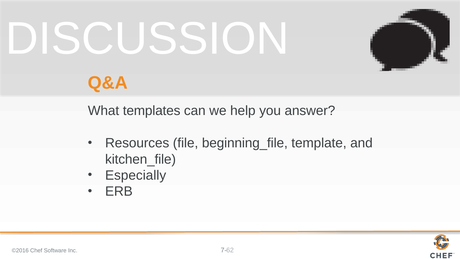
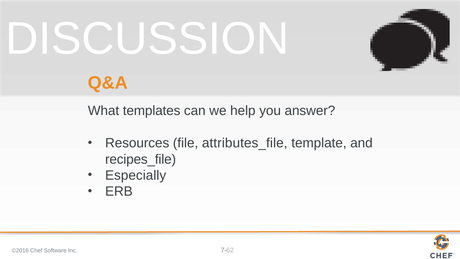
beginning_file: beginning_file -> attributes_file
kitchen_file: kitchen_file -> recipes_file
